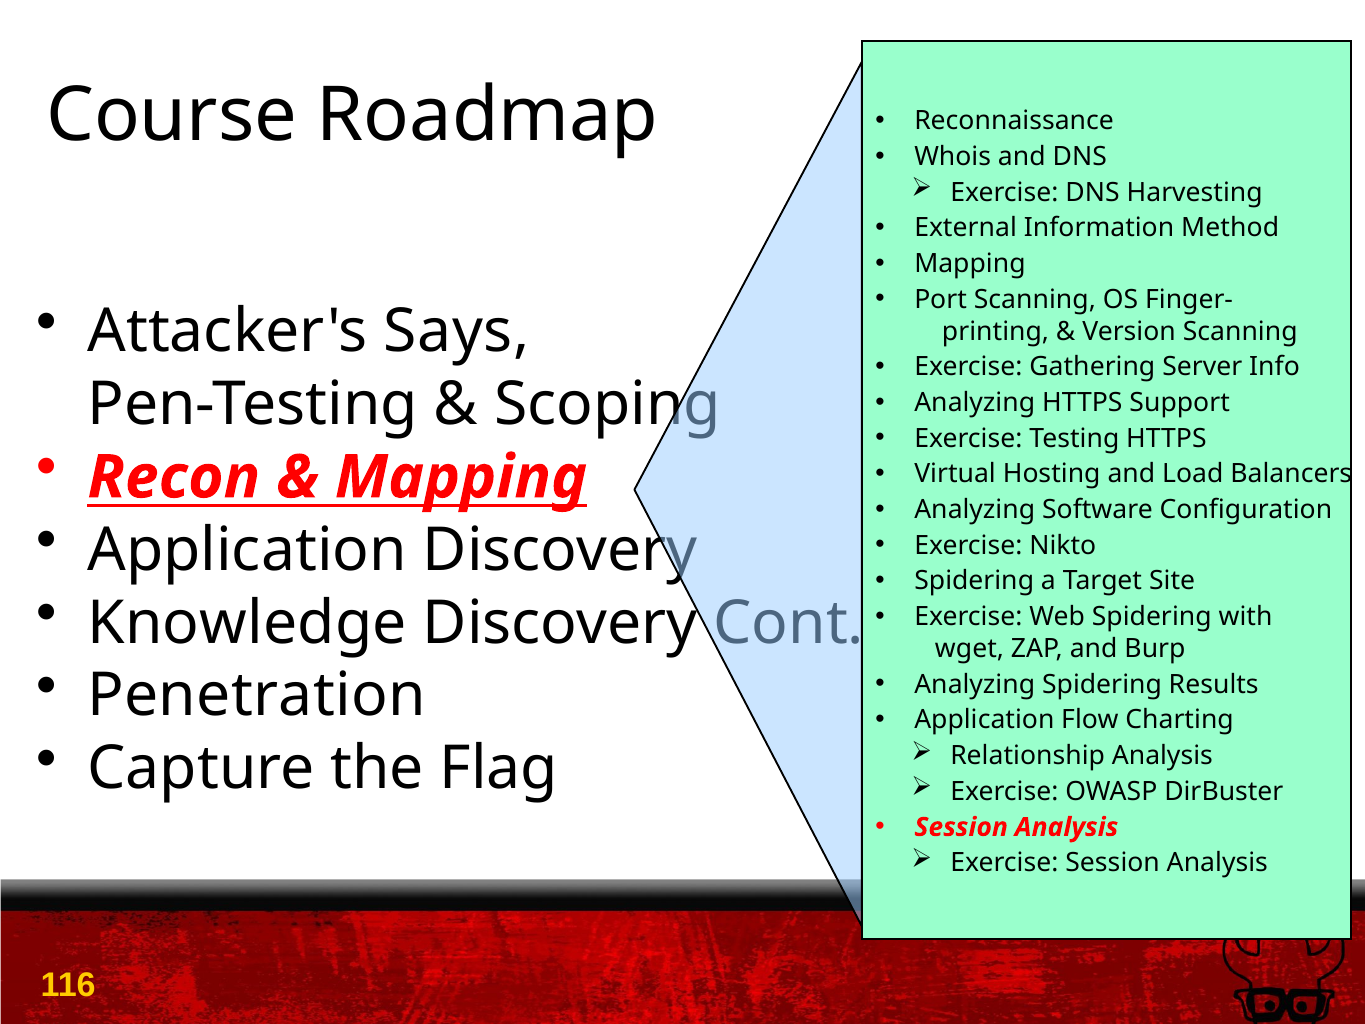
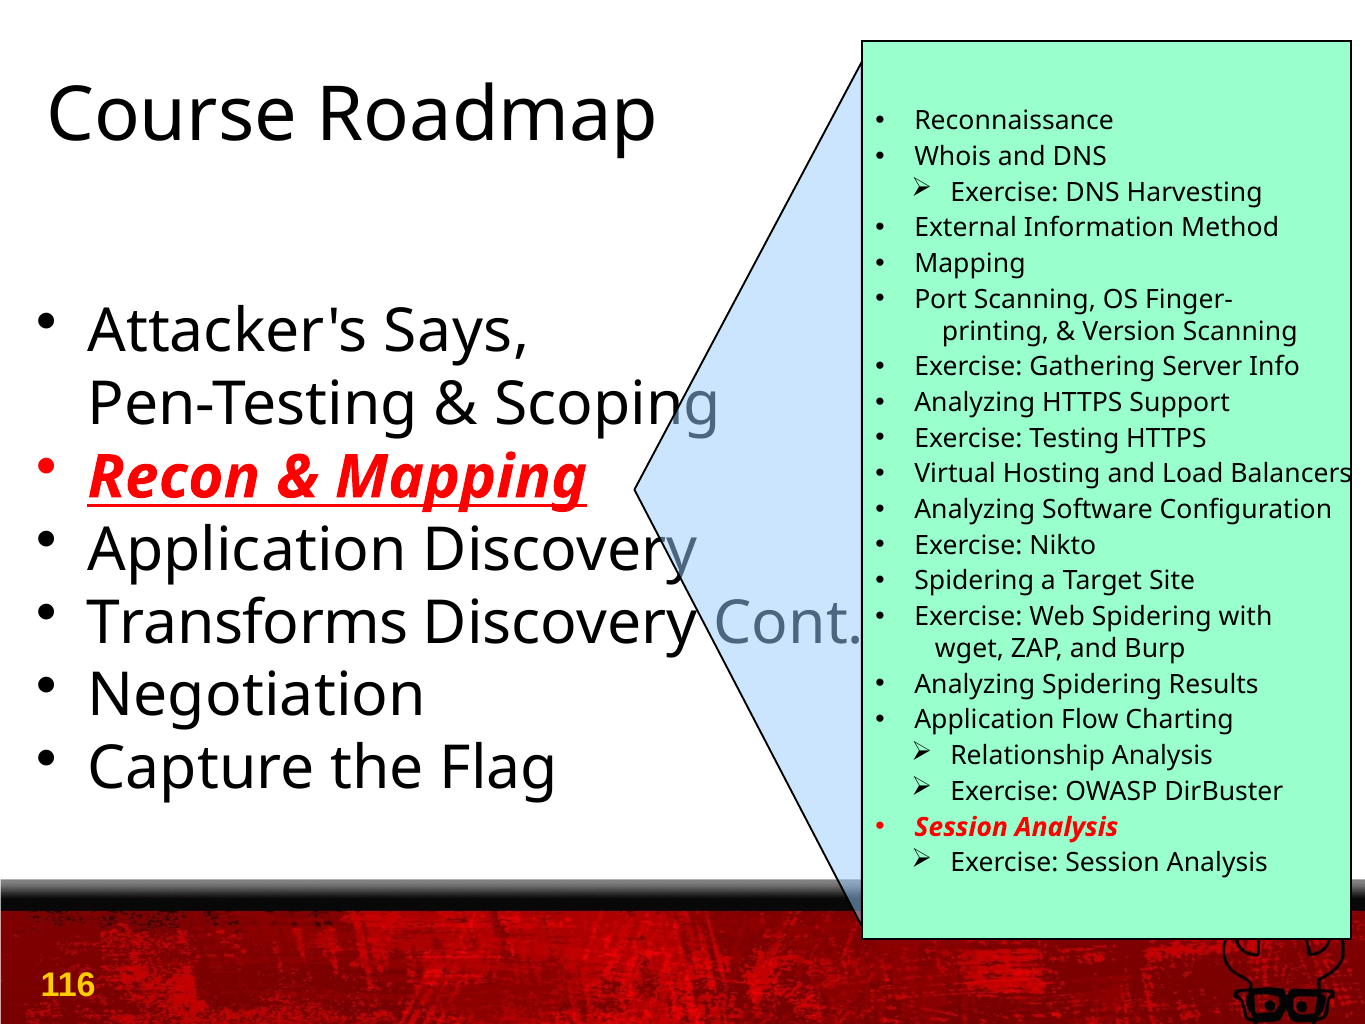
Knowledge: Knowledge -> Transforms
Penetration: Penetration -> Negotiation
